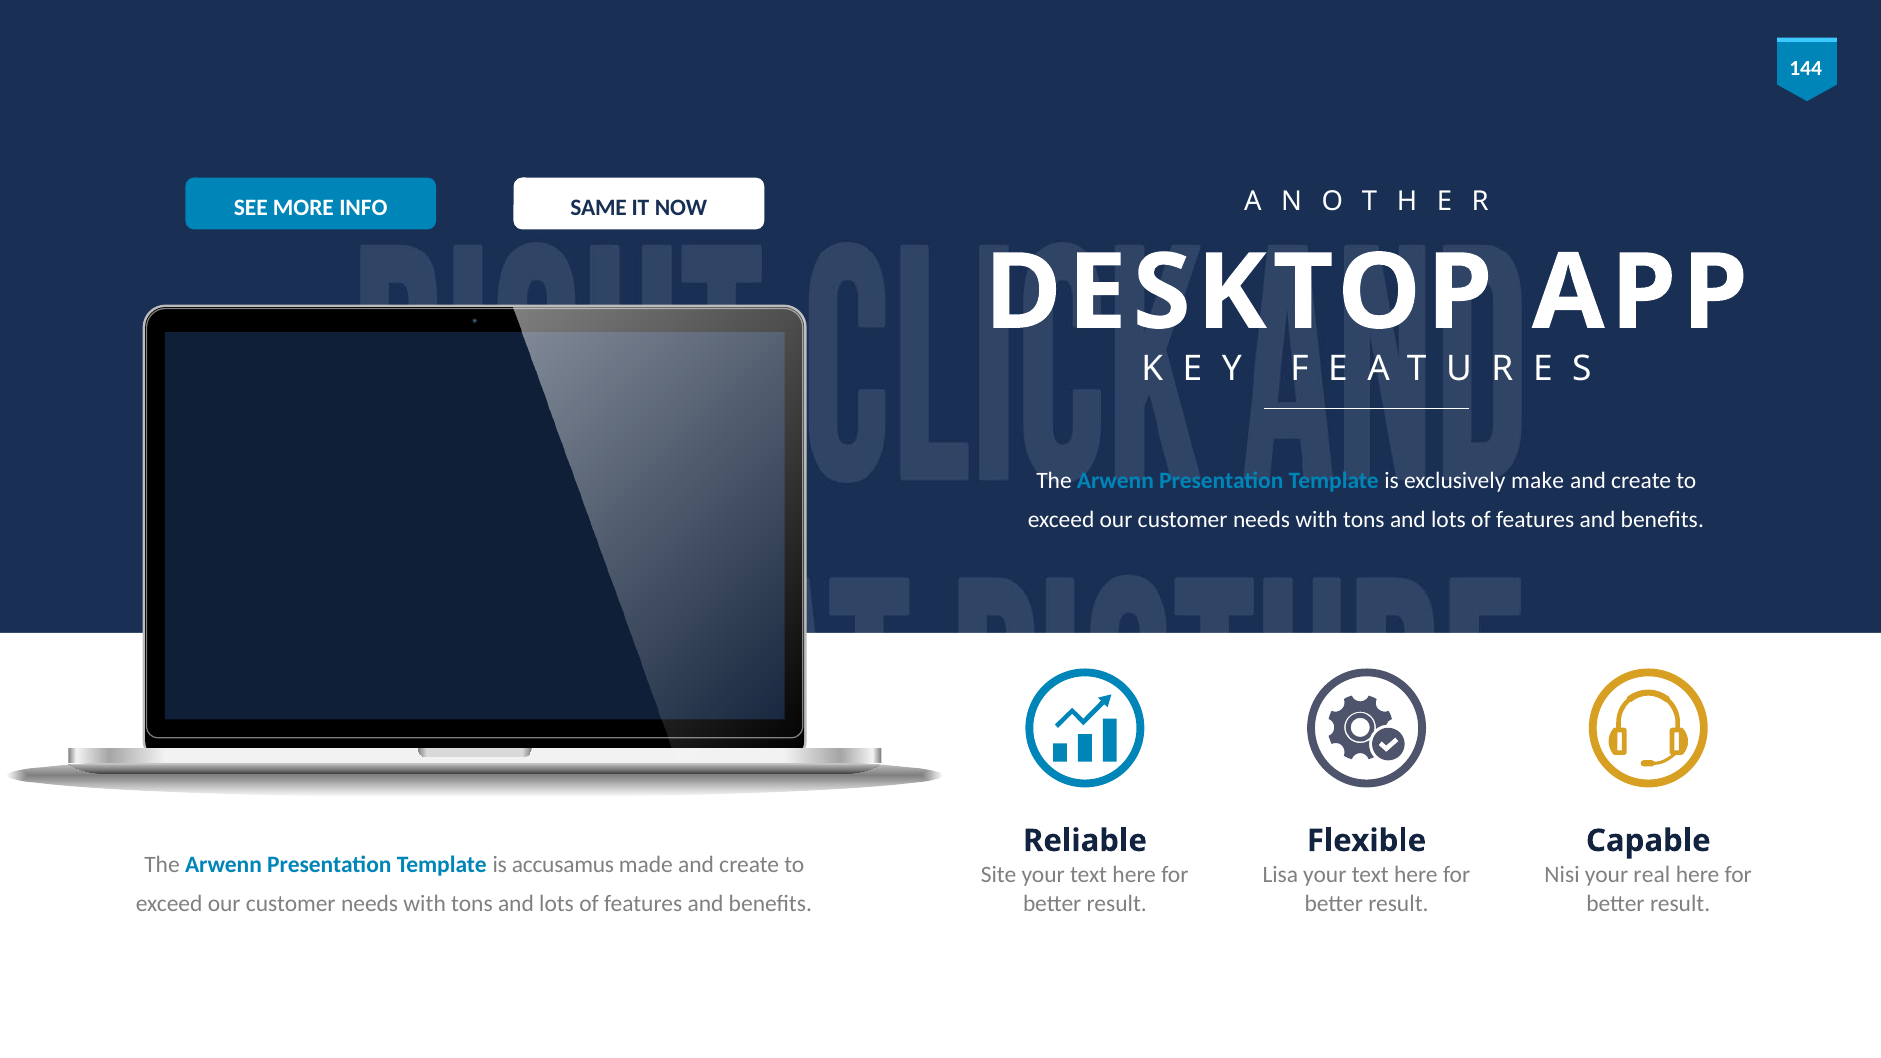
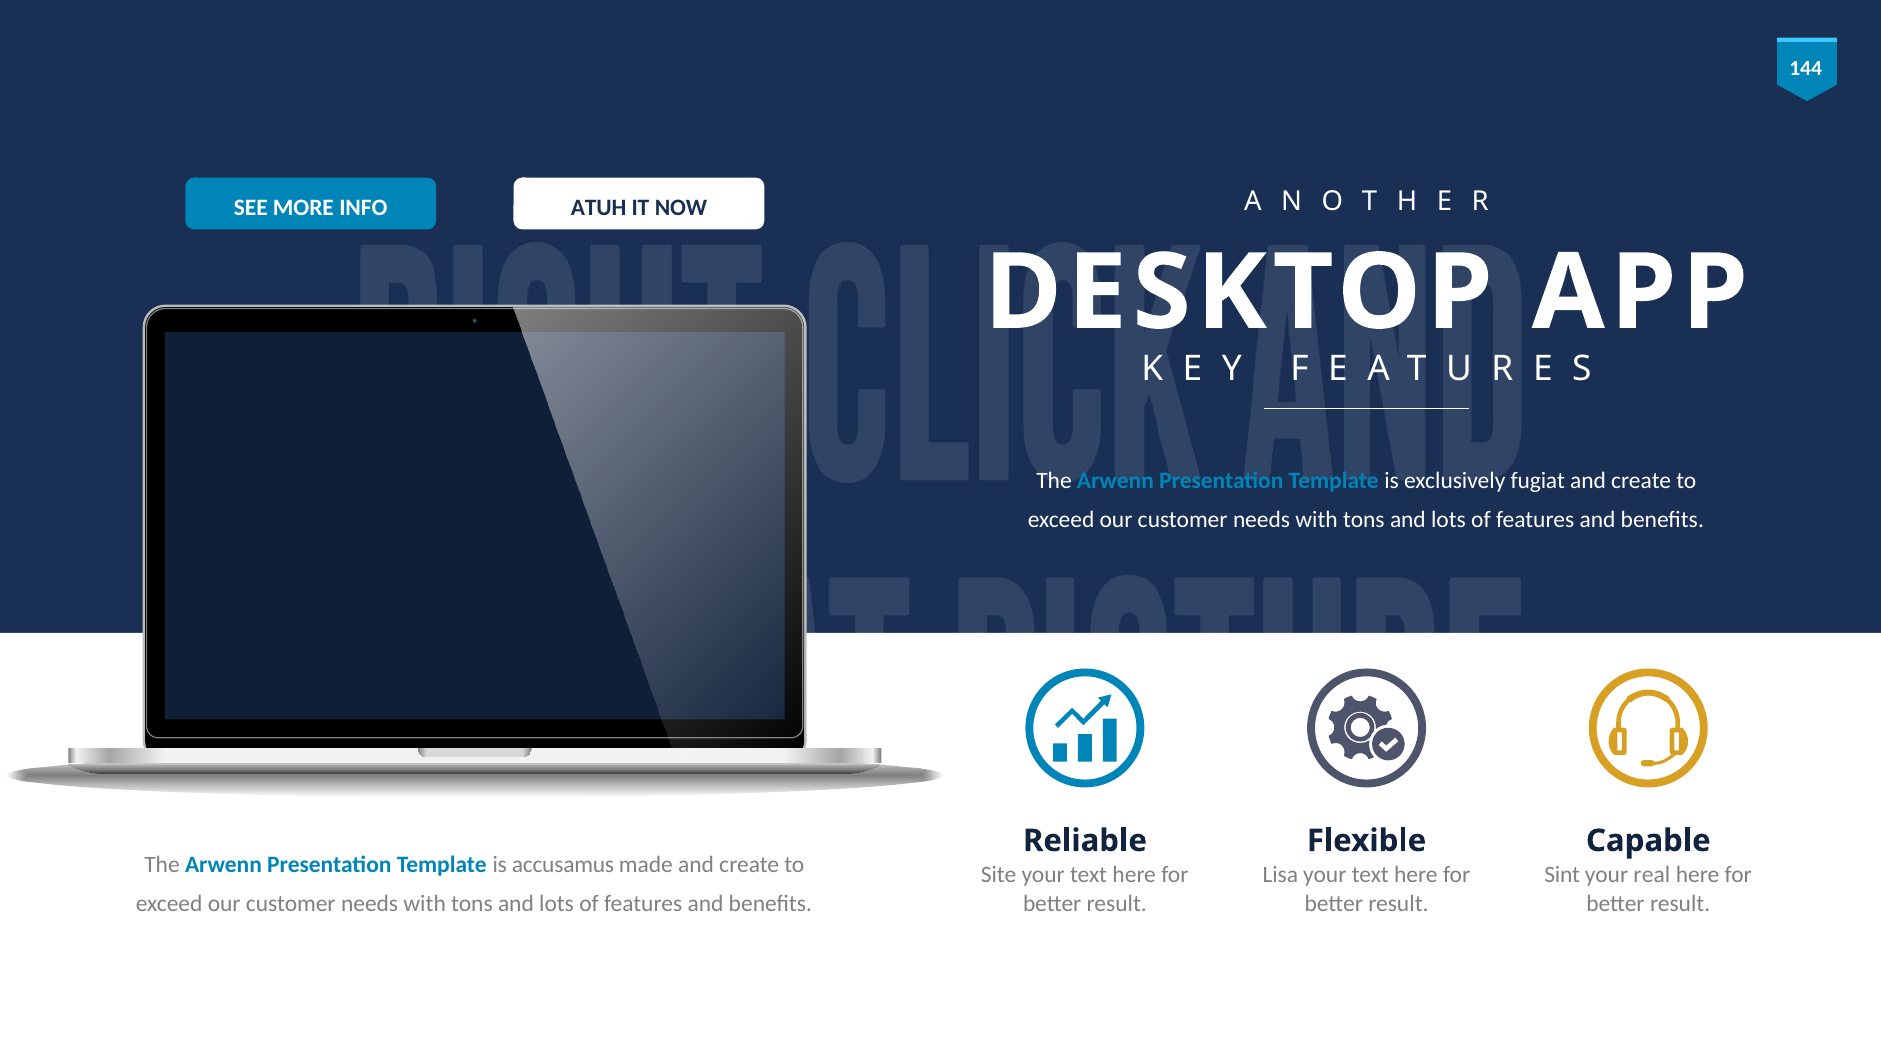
SAME: SAME -> ATUH
make: make -> fugiat
Nisi: Nisi -> Sint
